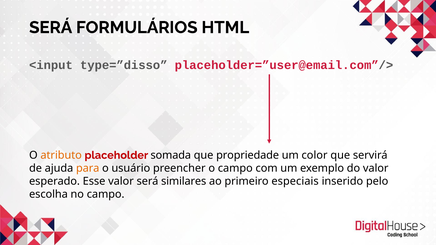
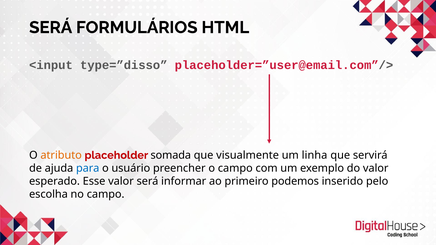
propriedade: propriedade -> visualmente
color: color -> linha
para colour: orange -> blue
similares: similares -> informar
especiais: especiais -> podemos
